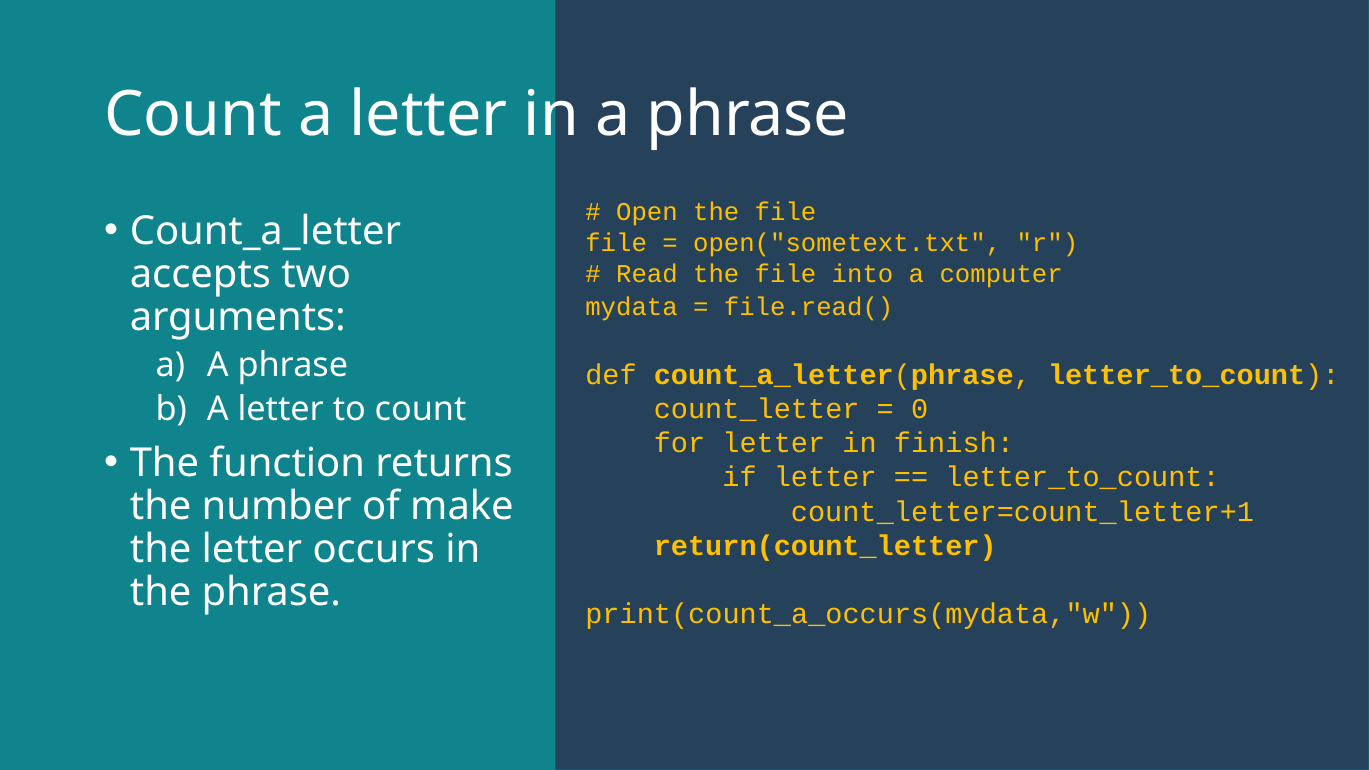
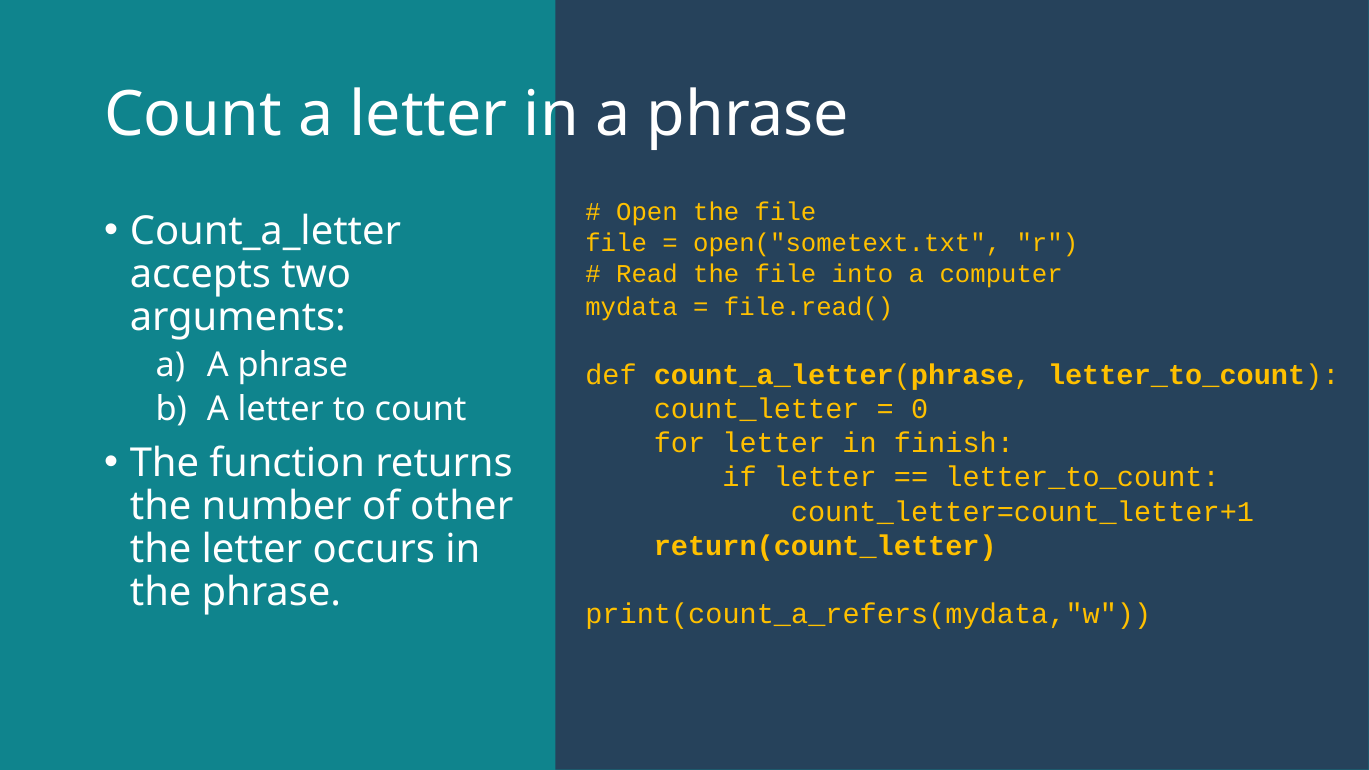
make: make -> other
print(count_a_occurs(mydata,"w: print(count_a_occurs(mydata,"w -> print(count_a_refers(mydata,"w
